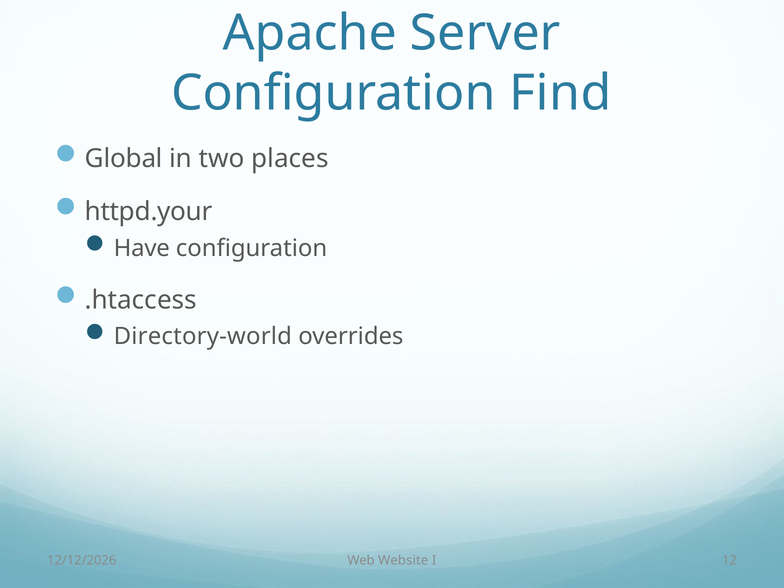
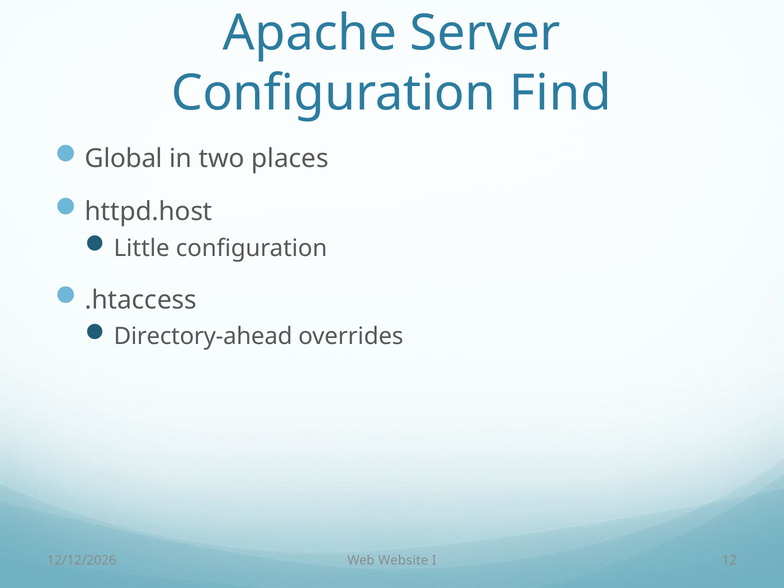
httpd.your: httpd.your -> httpd.host
Have: Have -> Little
Directory-world: Directory-world -> Directory-ahead
